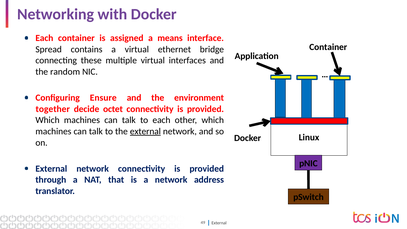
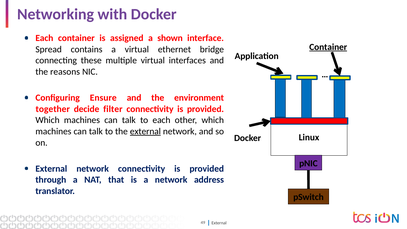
means: means -> shown
Container at (328, 47) underline: none -> present
random: random -> reasons
octet: octet -> filter
